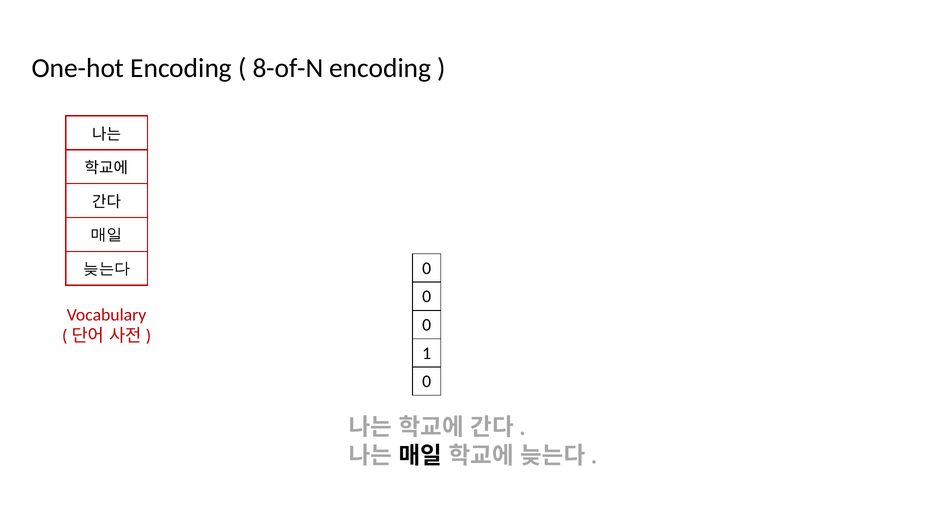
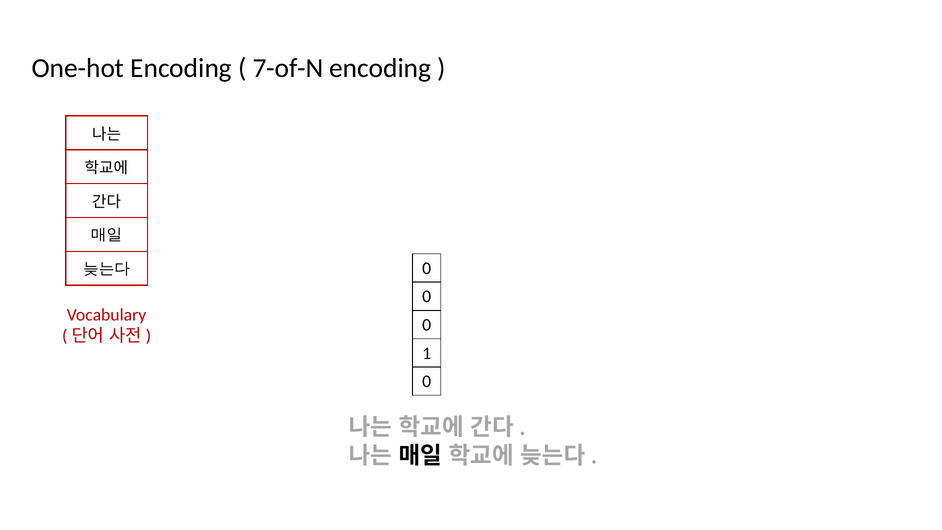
8-of-N: 8-of-N -> 7-of-N
